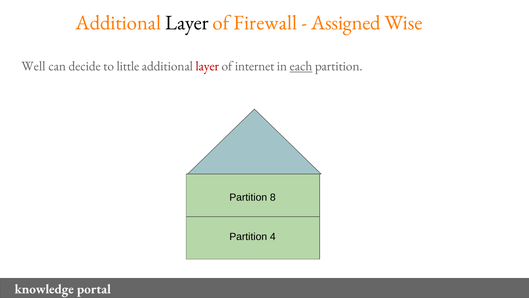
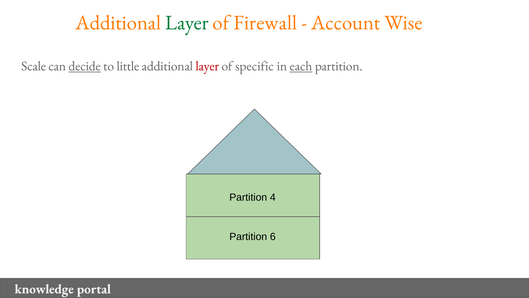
Layer at (187, 23) colour: black -> green
Assigned: Assigned -> Account
Well: Well -> Scale
decide underline: none -> present
internet: internet -> specific
8: 8 -> 4
4: 4 -> 6
